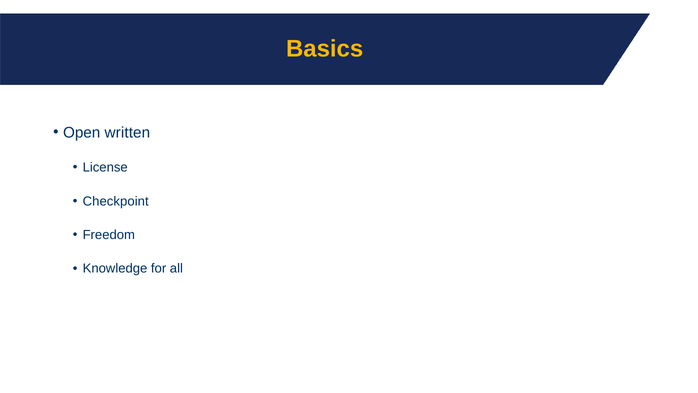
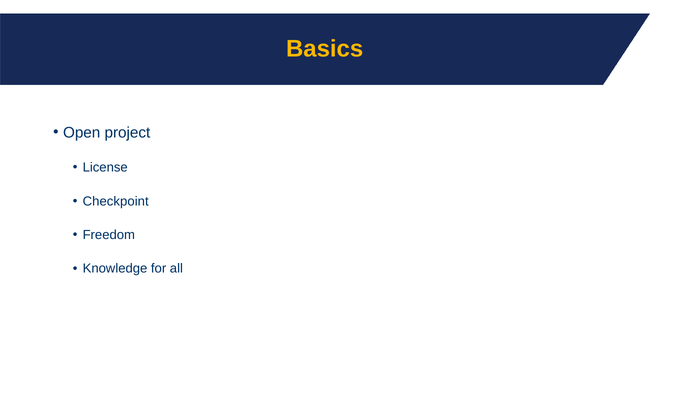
written: written -> project
